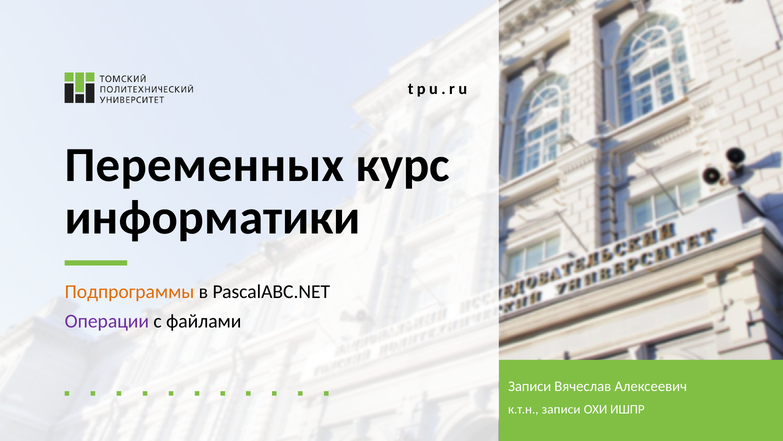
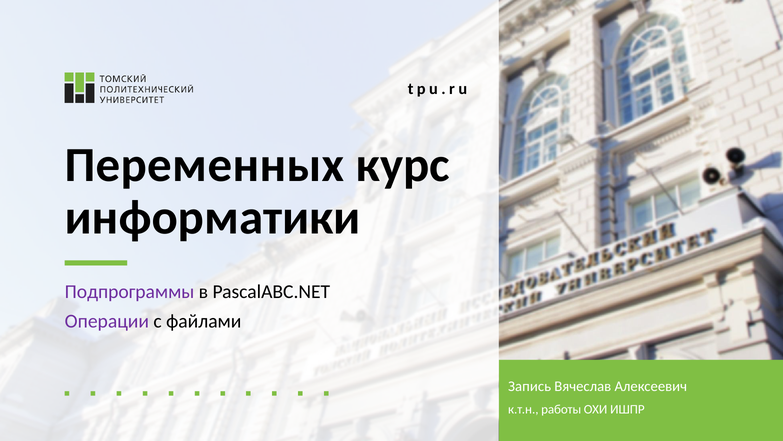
Подпрограммы colour: orange -> purple
Записи at (530, 386): Записи -> Запись
к.т.н записи: записи -> работы
